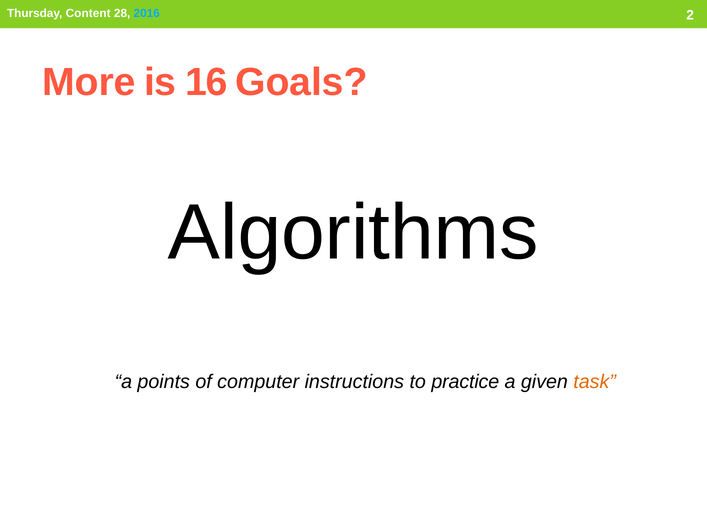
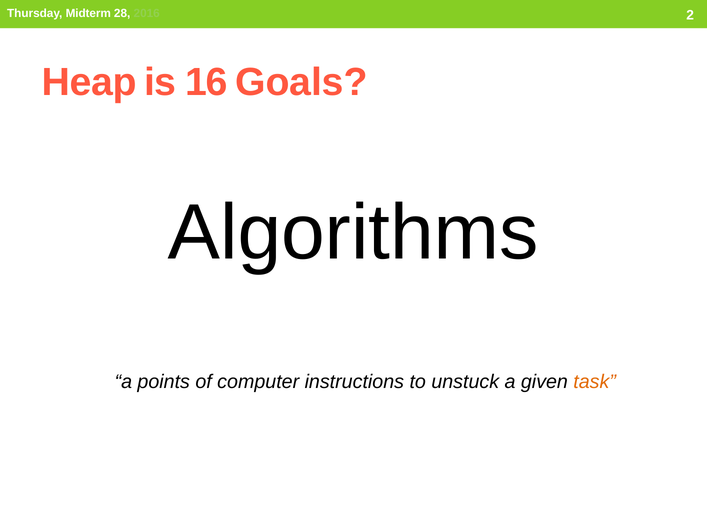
Content: Content -> Midterm
2016 colour: light blue -> light green
More: More -> Heap
practice: practice -> unstuck
